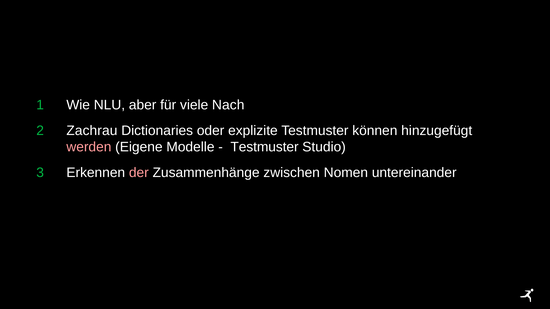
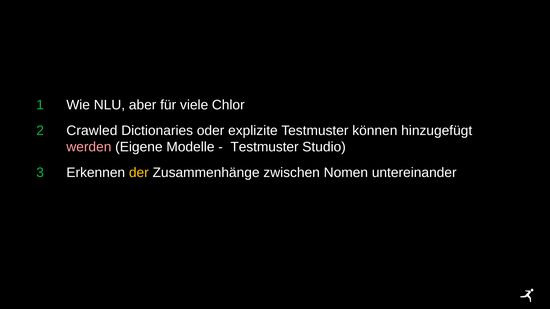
Nach: Nach -> Chlor
Zachrau: Zachrau -> Crawled
der colour: pink -> yellow
